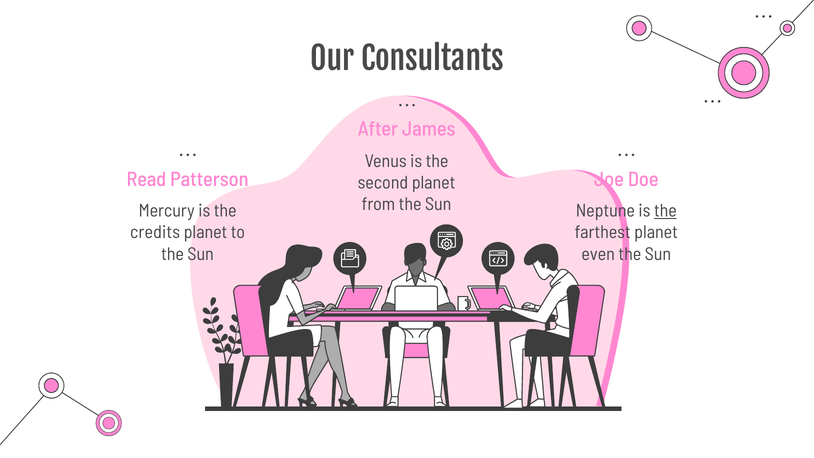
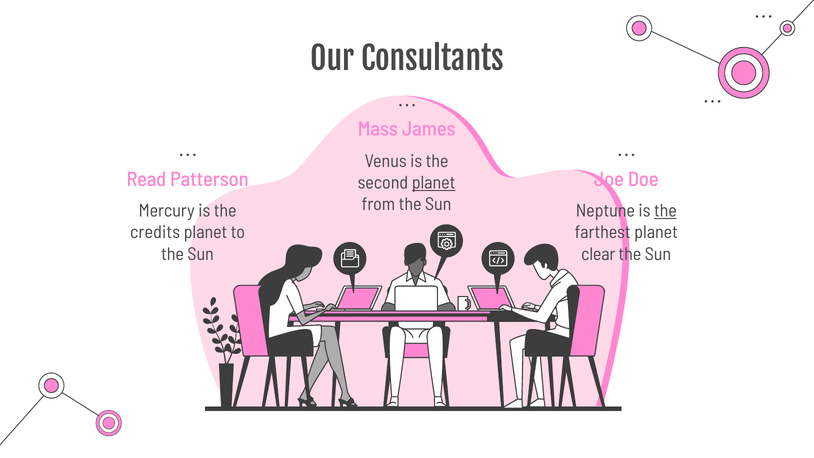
After: After -> Mass
planet at (434, 183) underline: none -> present
even: even -> clear
